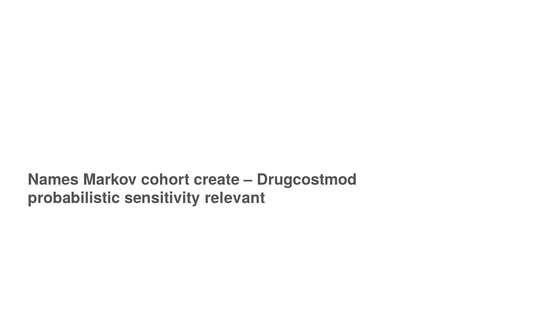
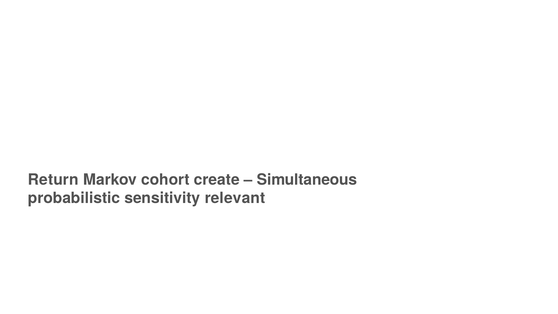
Names: Names -> Return
Drugcostmod: Drugcostmod -> Simultaneous
